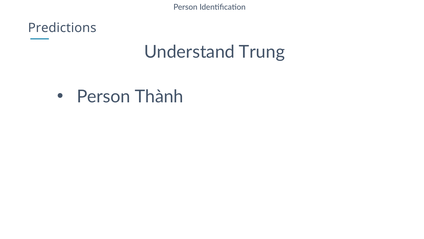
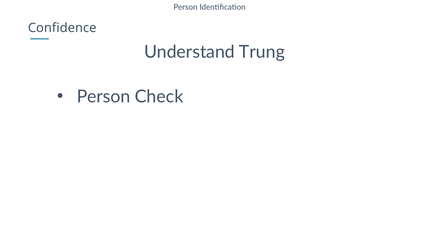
Predictions: Predictions -> Confidence
Thành: Thành -> Check
